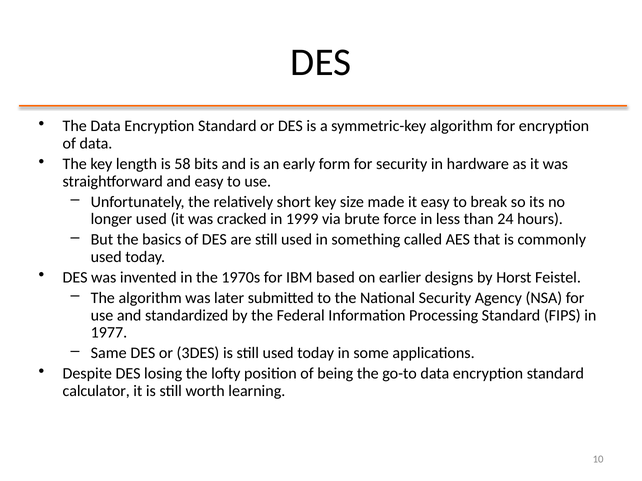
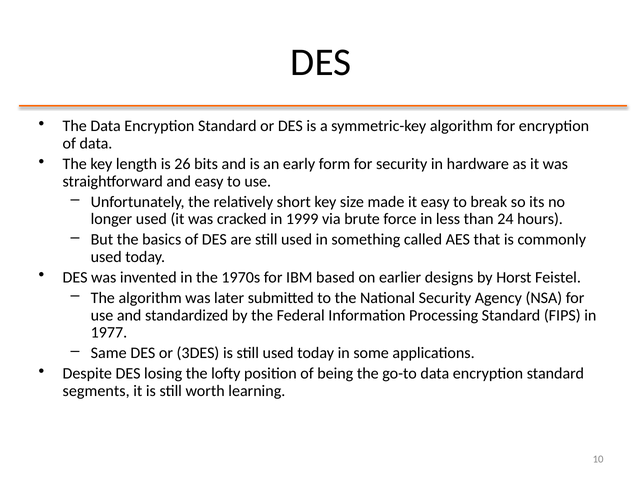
58: 58 -> 26
calculator: calculator -> segments
